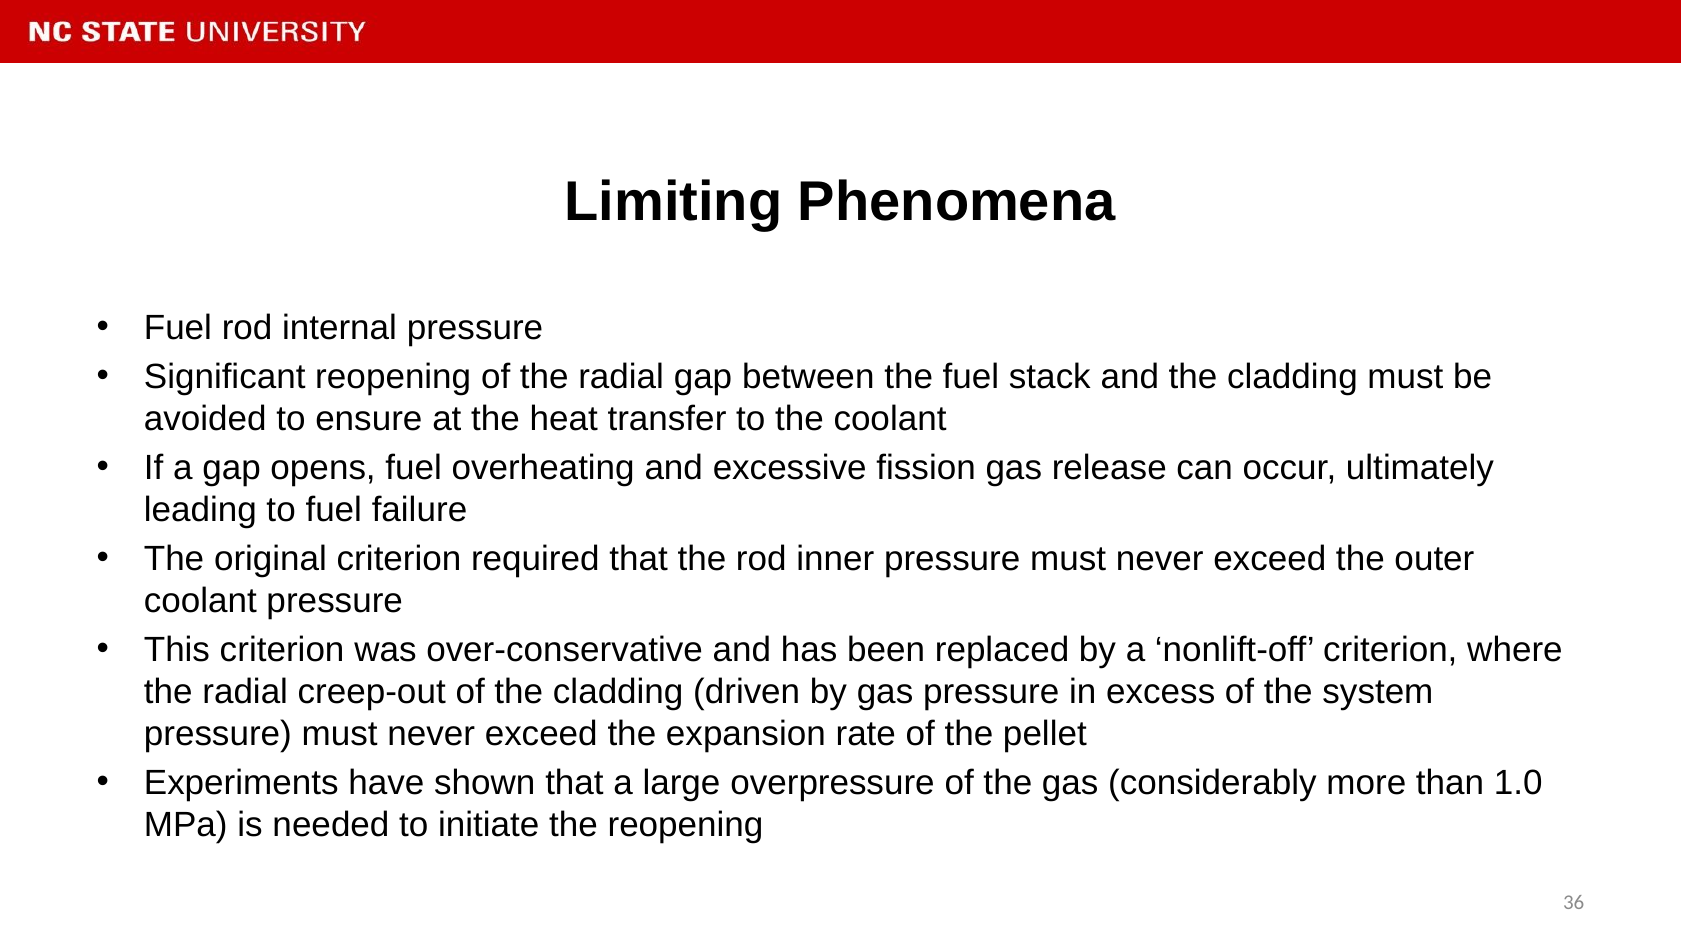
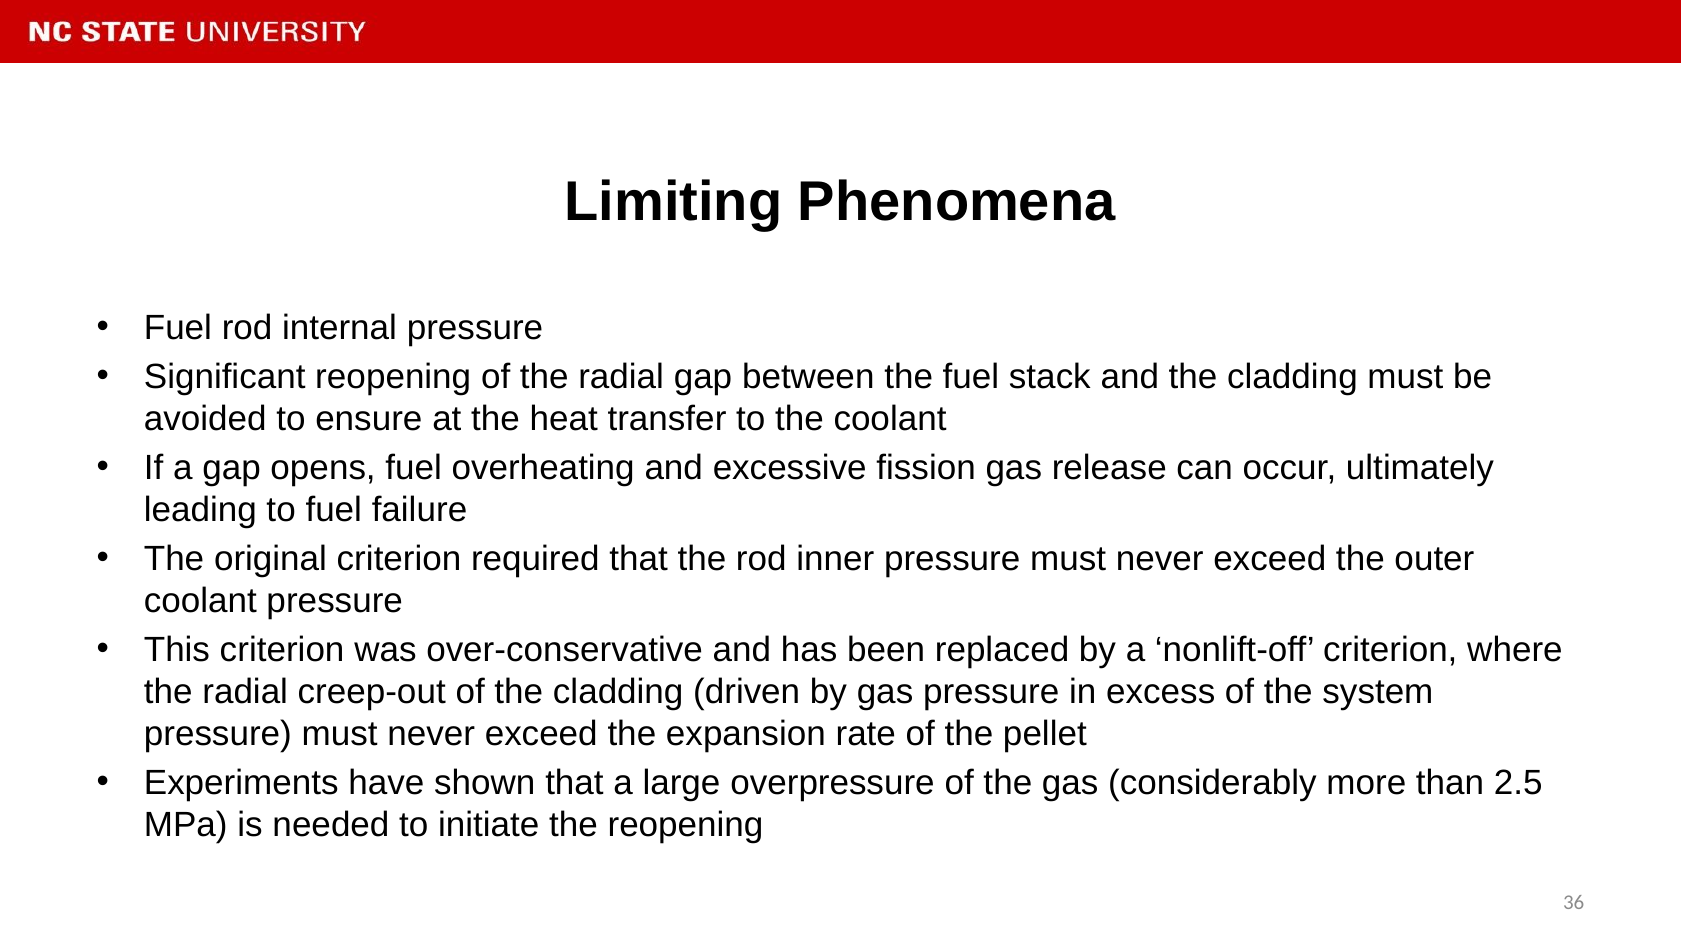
1.0: 1.0 -> 2.5
